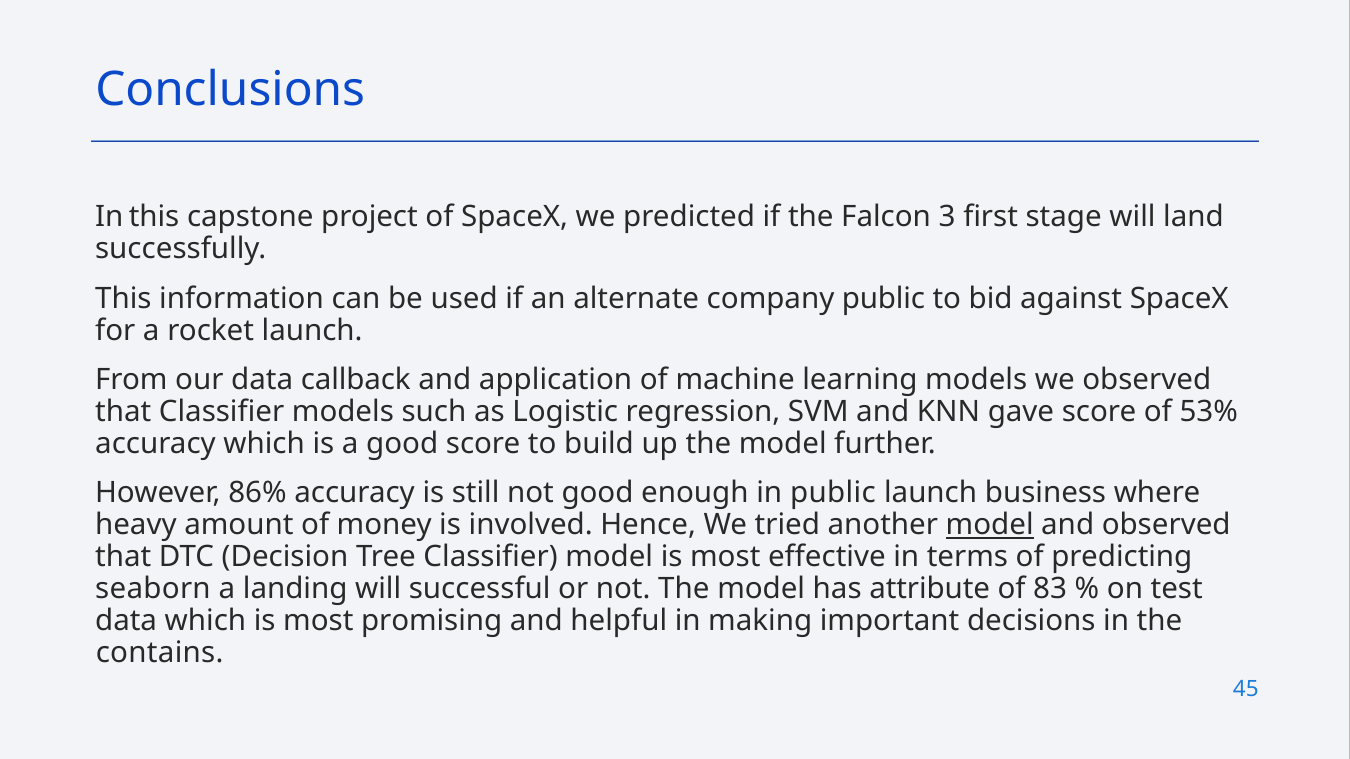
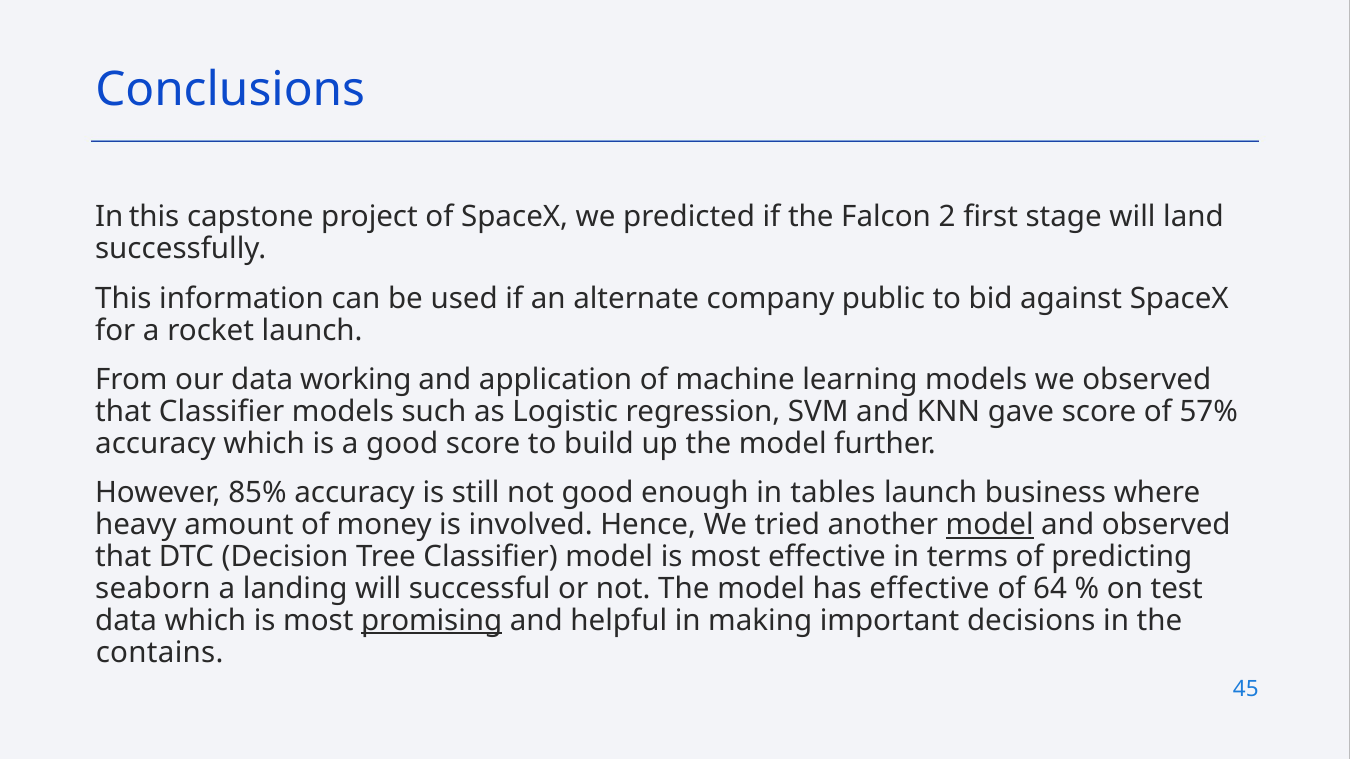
3: 3 -> 2
callback: callback -> working
53%: 53% -> 57%
86%: 86% -> 85%
in public: public -> tables
has attribute: attribute -> effective
83: 83 -> 64
promising underline: none -> present
